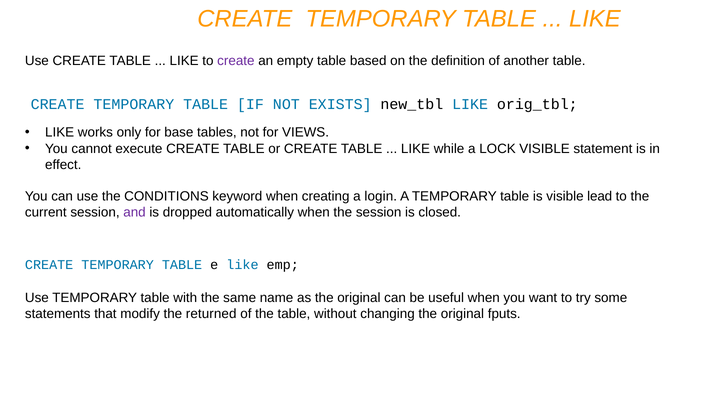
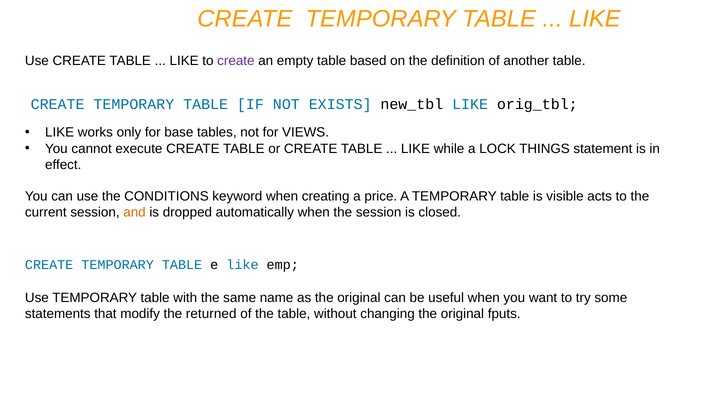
LOCK VISIBLE: VISIBLE -> THINGS
login: login -> price
lead: lead -> acts
and colour: purple -> orange
